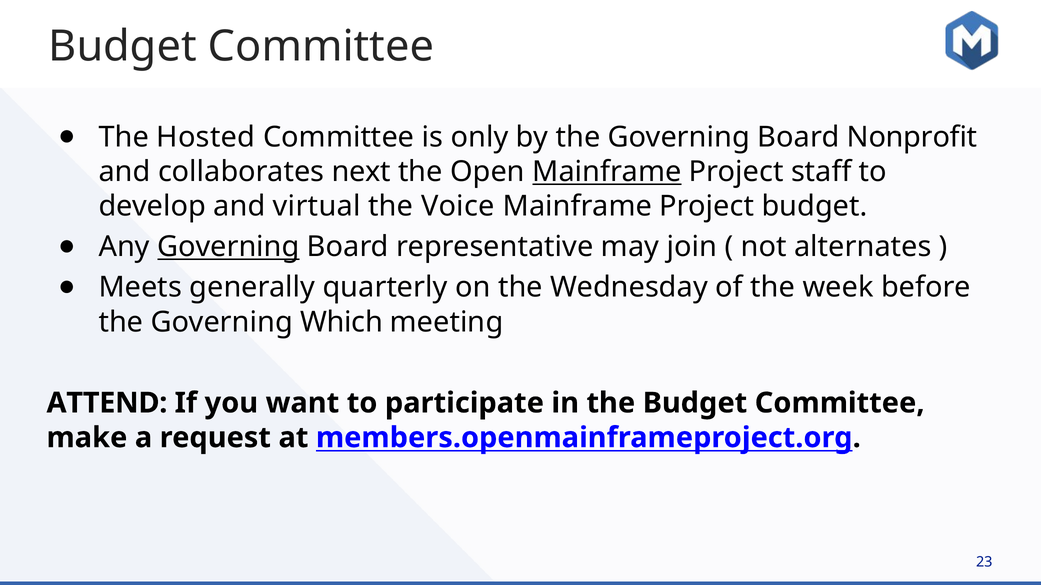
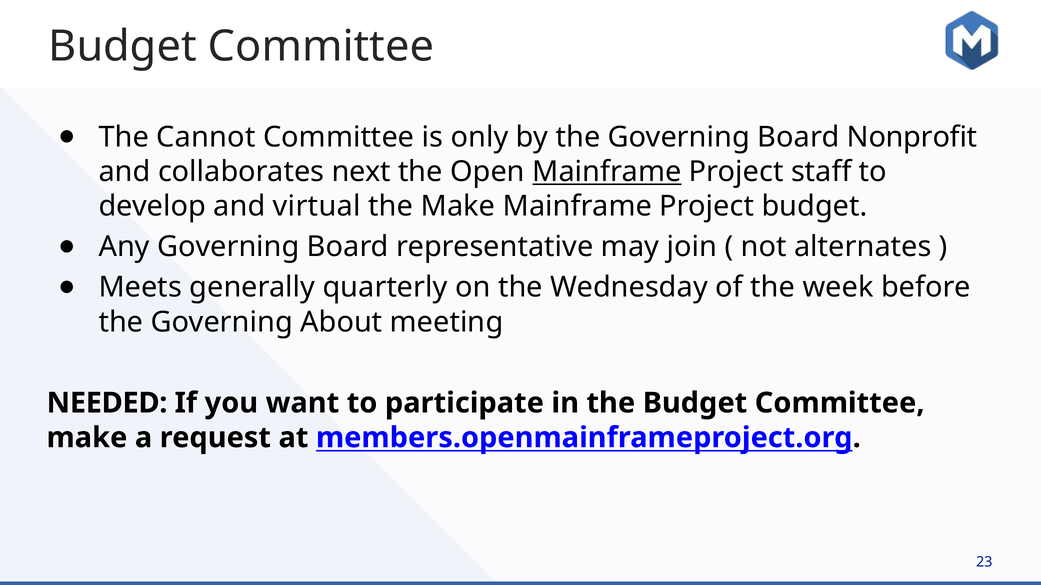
Hosted: Hosted -> Cannot
the Voice: Voice -> Make
Governing at (228, 247) underline: present -> none
Which: Which -> About
ATTEND: ATTEND -> NEEDED
